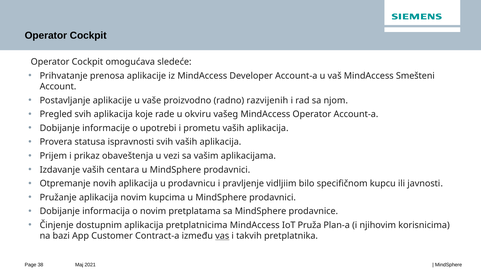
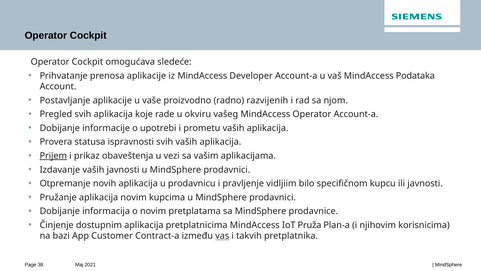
Smešteni: Smešteni -> Podataka
Prijem underline: none -> present
vaših centara: centara -> javnosti
